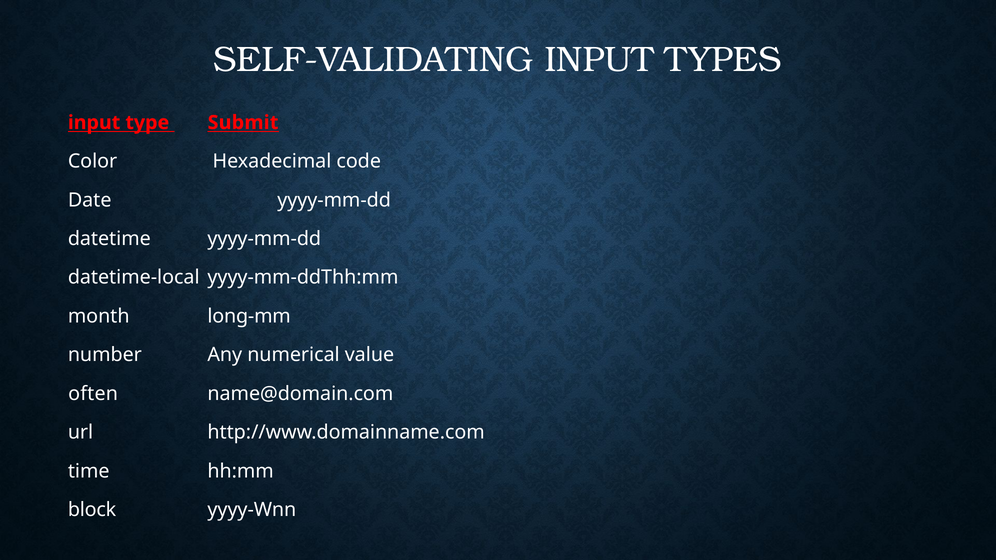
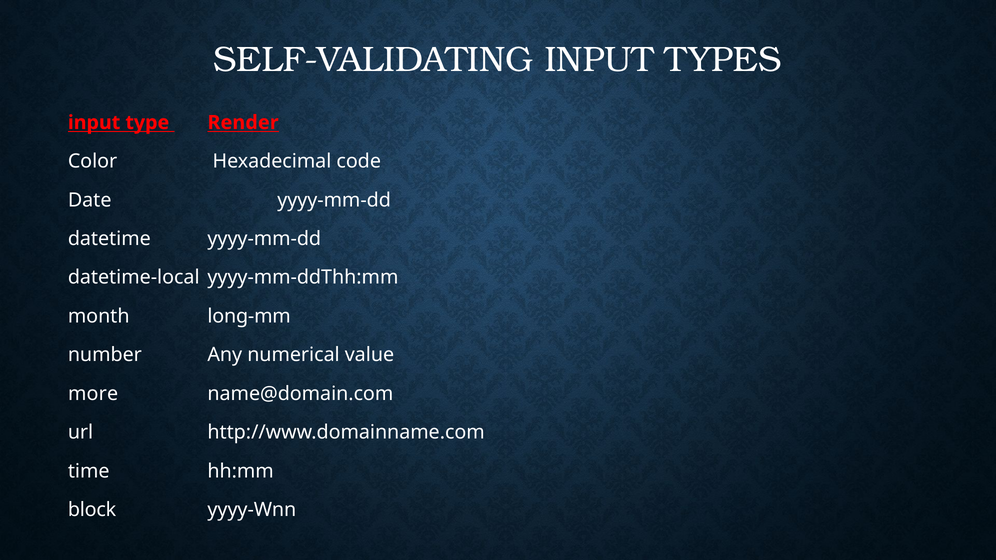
Submit: Submit -> Render
often: often -> more
